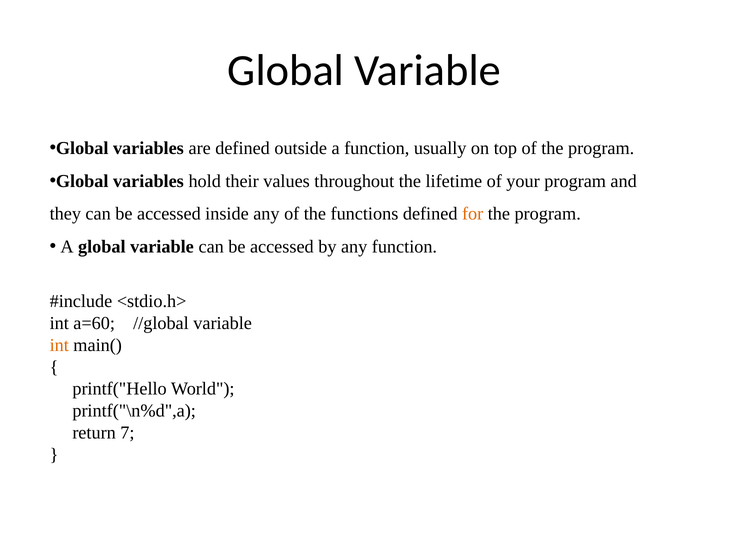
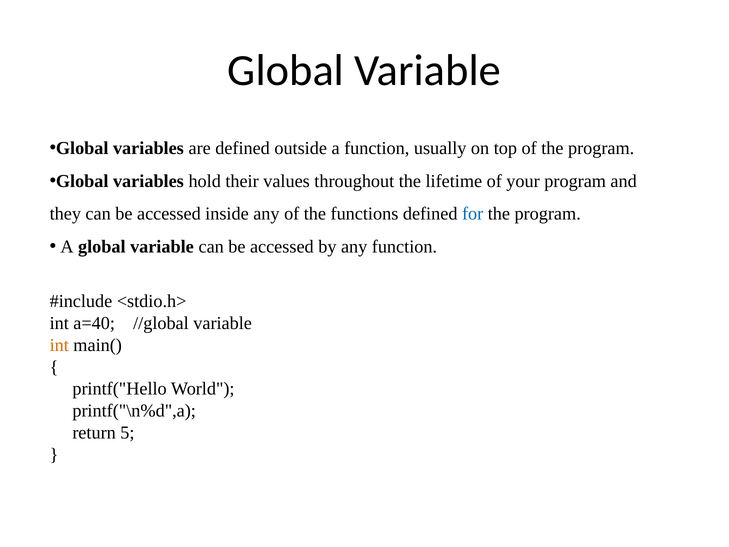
for colour: orange -> blue
a=60: a=60 -> a=40
7: 7 -> 5
